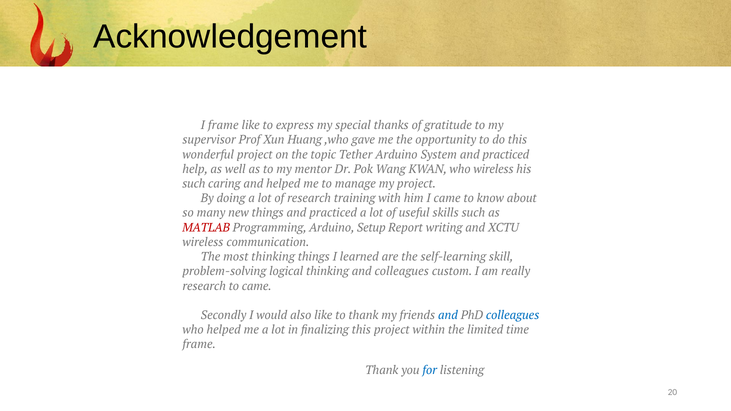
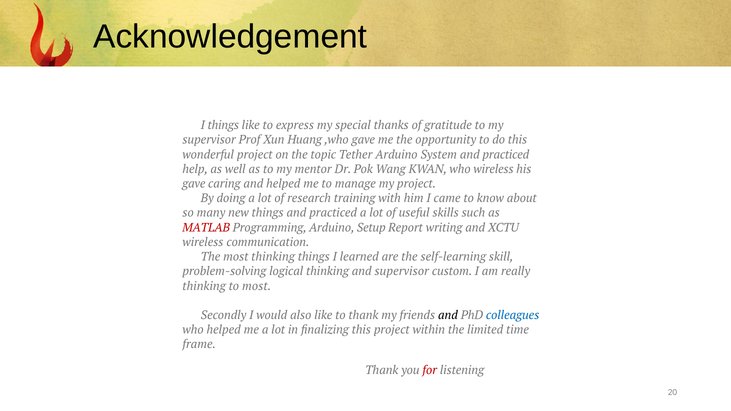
I frame: frame -> things
such at (194, 184): such -> gave
and colleagues: colleagues -> supervisor
research at (204, 286): research -> thinking
to came: came -> most
and at (448, 315) colour: blue -> black
for colour: blue -> red
